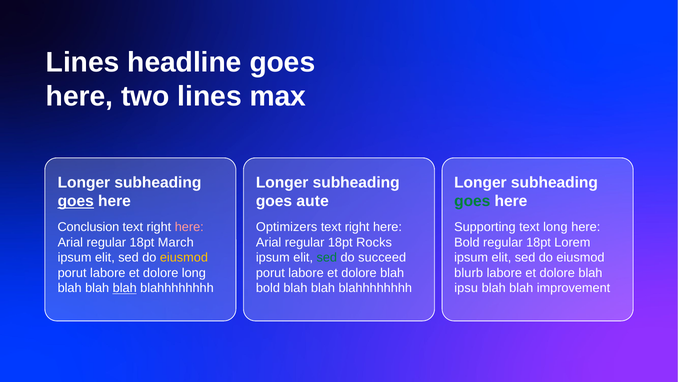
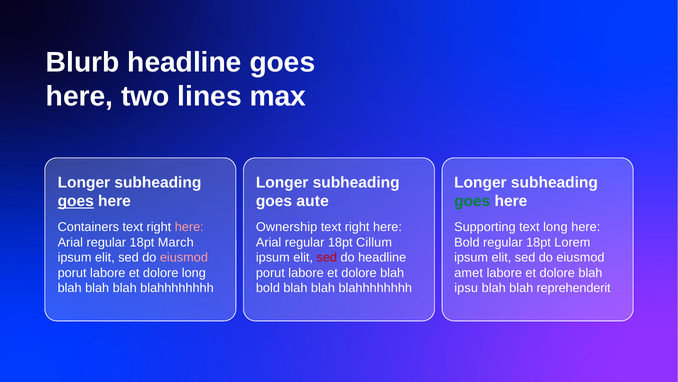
Lines at (83, 62): Lines -> Blurb
Conclusion: Conclusion -> Containers
Optimizers: Optimizers -> Ownership
Rocks: Rocks -> Cillum
eiusmod at (184, 257) colour: yellow -> pink
sed at (327, 257) colour: green -> red
do succeed: succeed -> headline
blurb: blurb -> amet
blah at (125, 288) underline: present -> none
improvement: improvement -> reprehenderit
